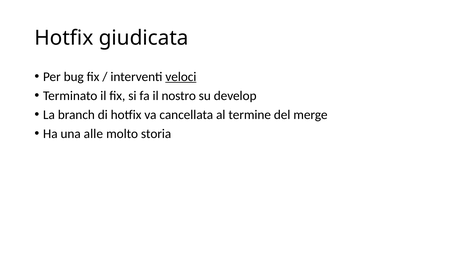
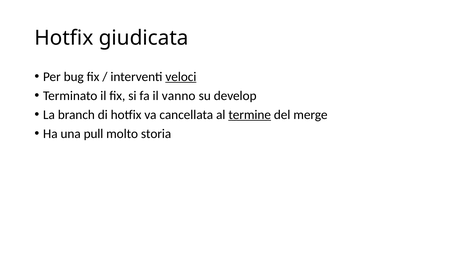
nostro: nostro -> vanno
termine underline: none -> present
alle: alle -> pull
